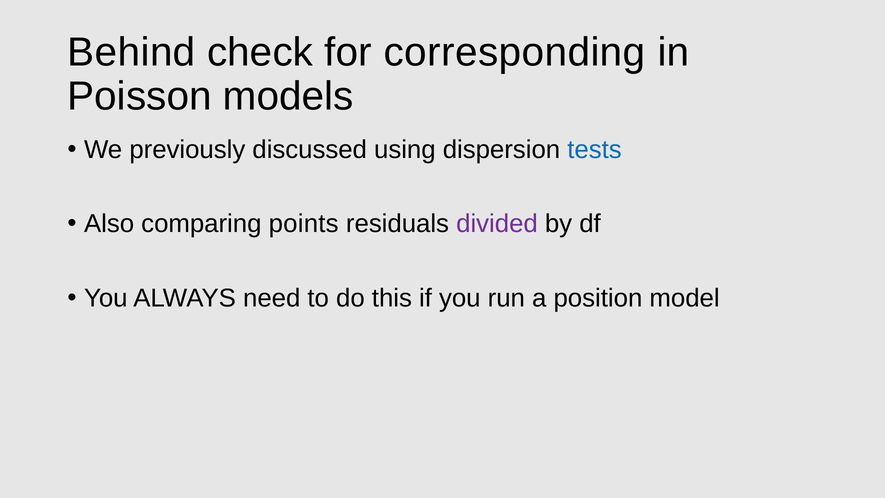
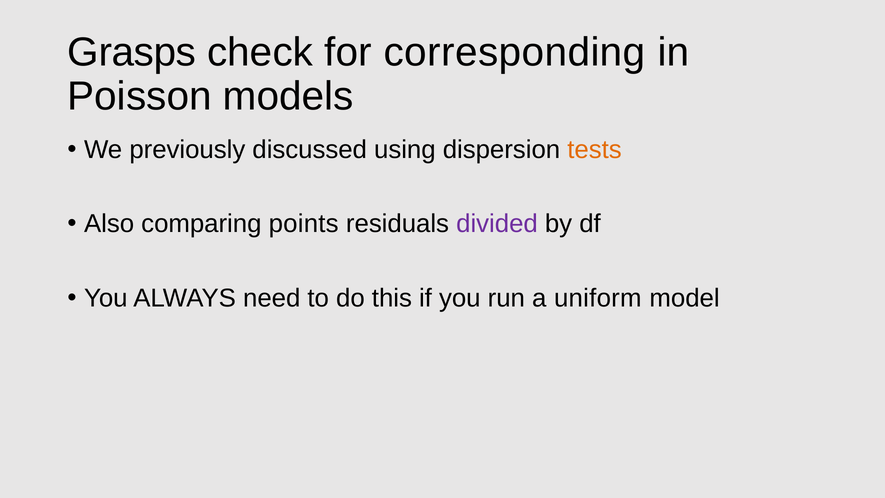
Behind: Behind -> Grasps
tests colour: blue -> orange
position: position -> uniform
